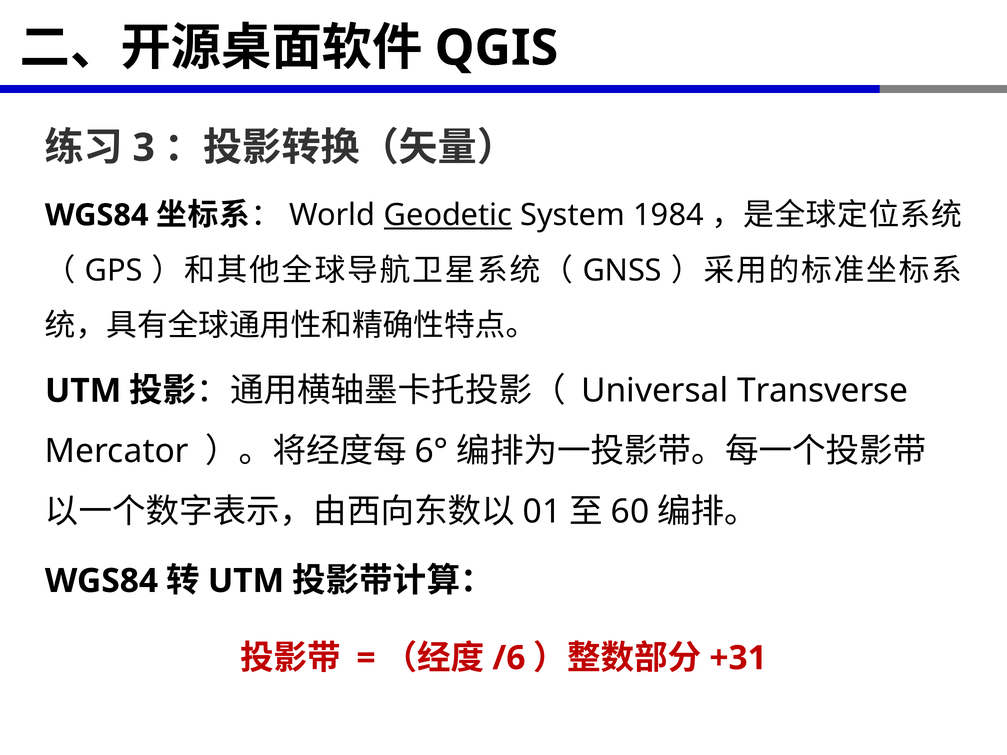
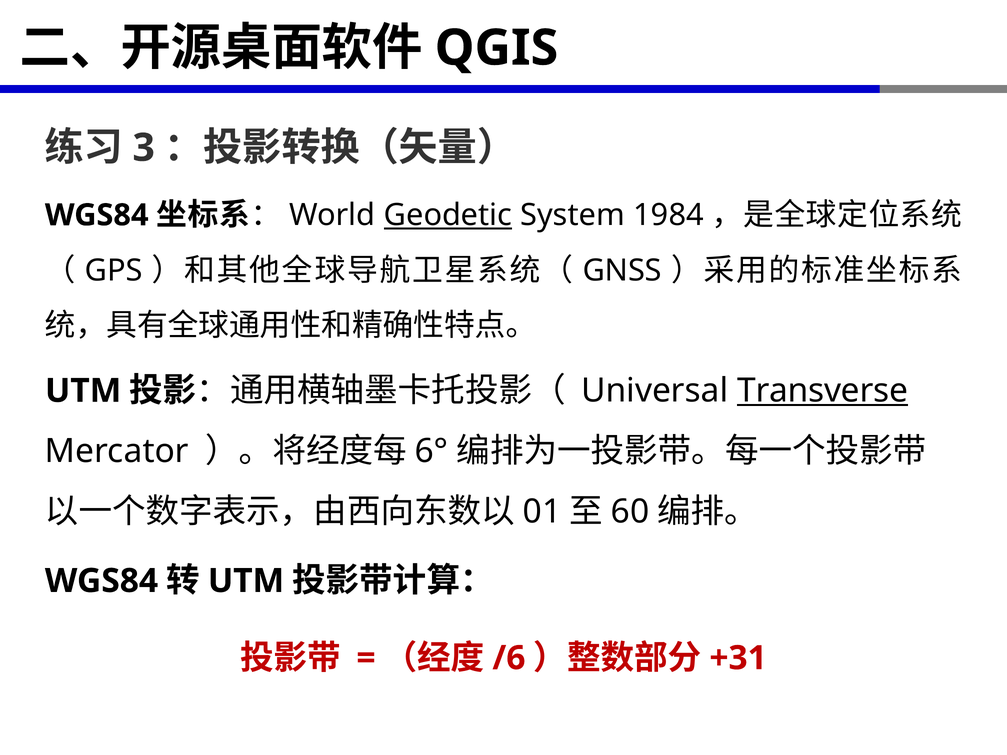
Transverse underline: none -> present
